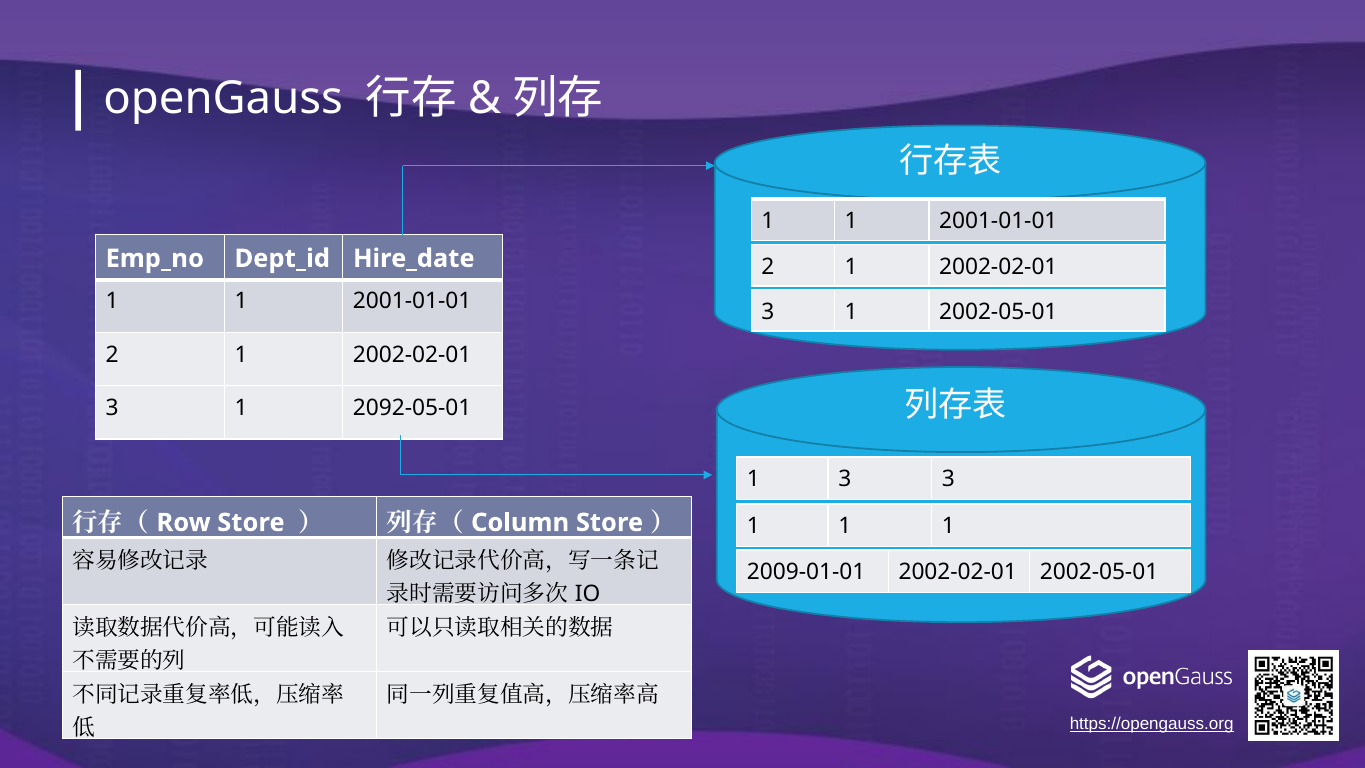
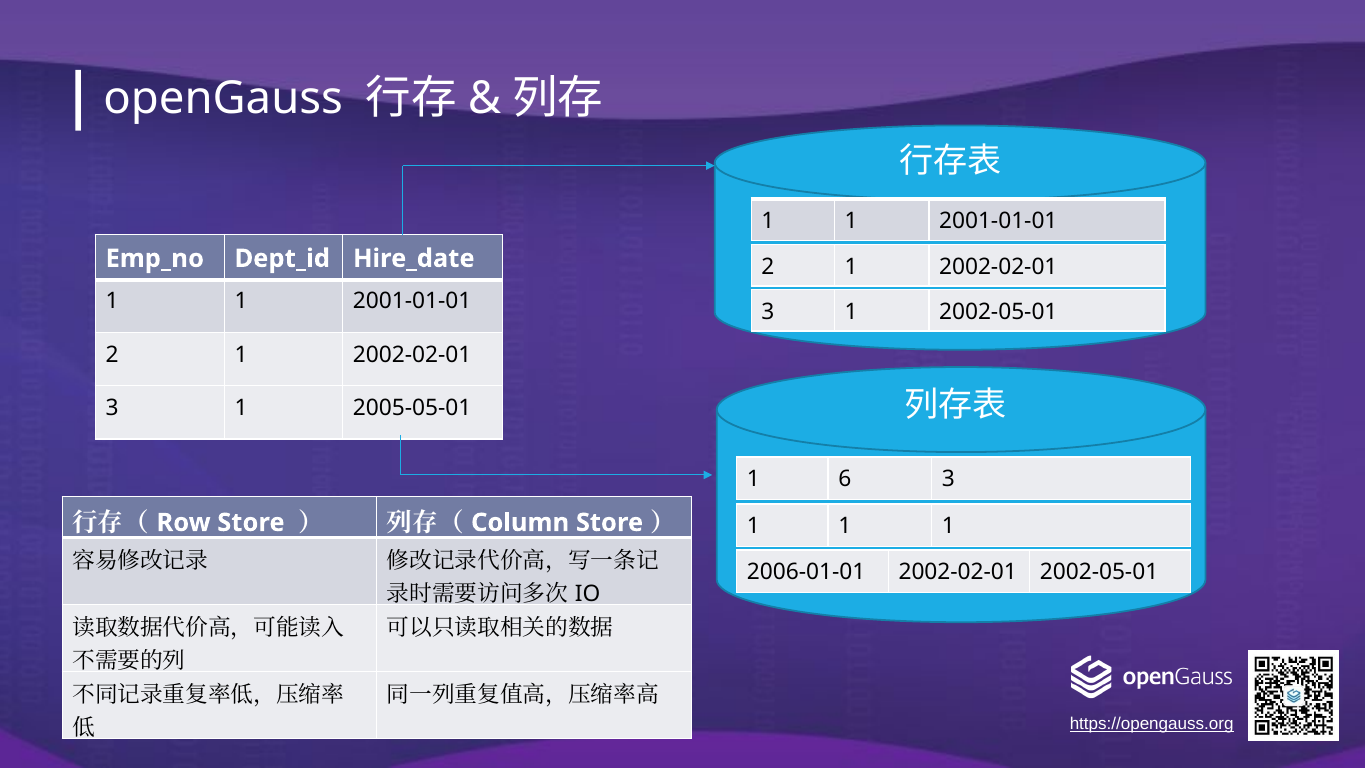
2092-05-01: 2092-05-01 -> 2005-05-01
1 3: 3 -> 6
2009-01-01: 2009-01-01 -> 2006-01-01
